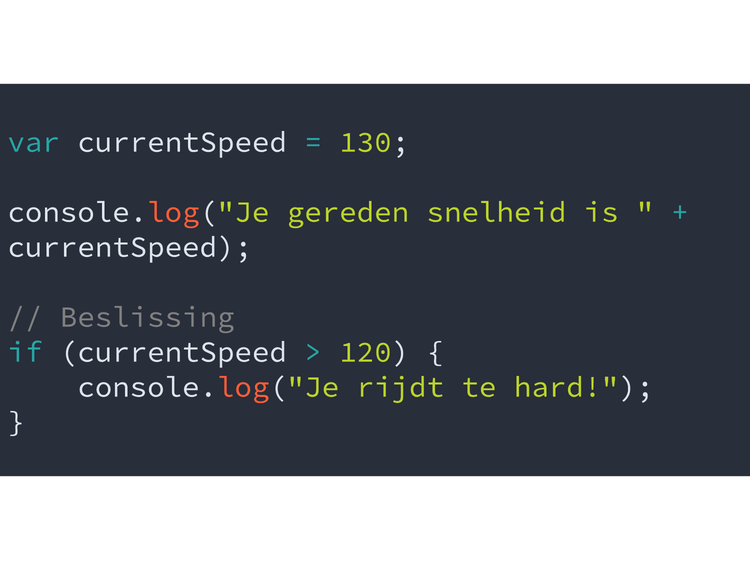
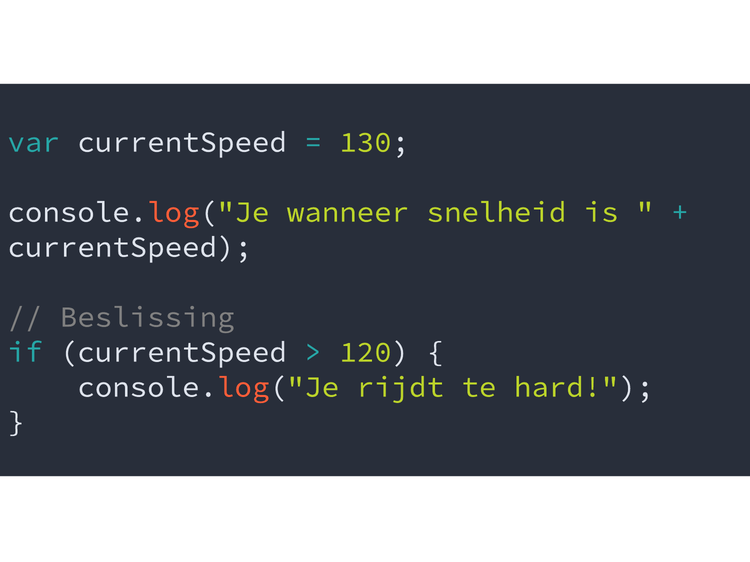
gereden: gereden -> wanneer
